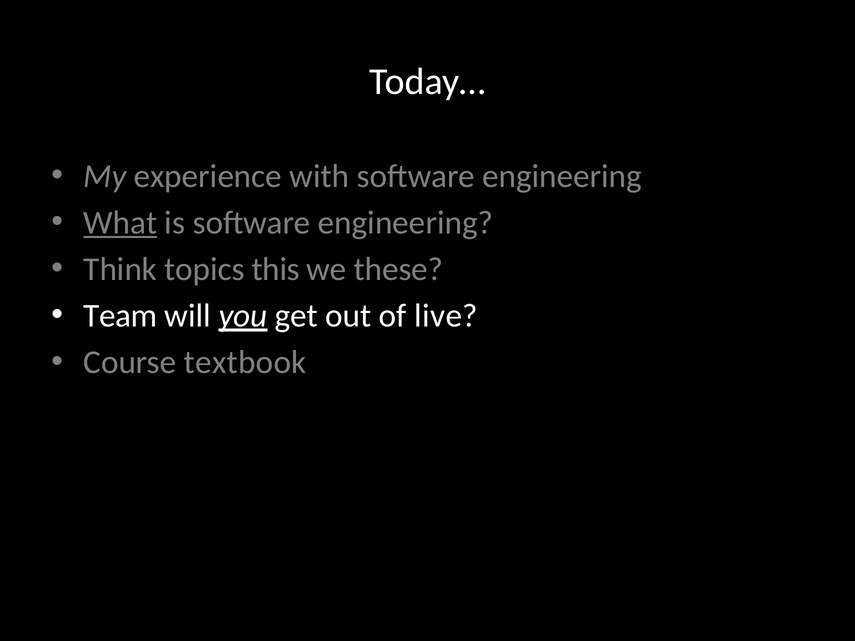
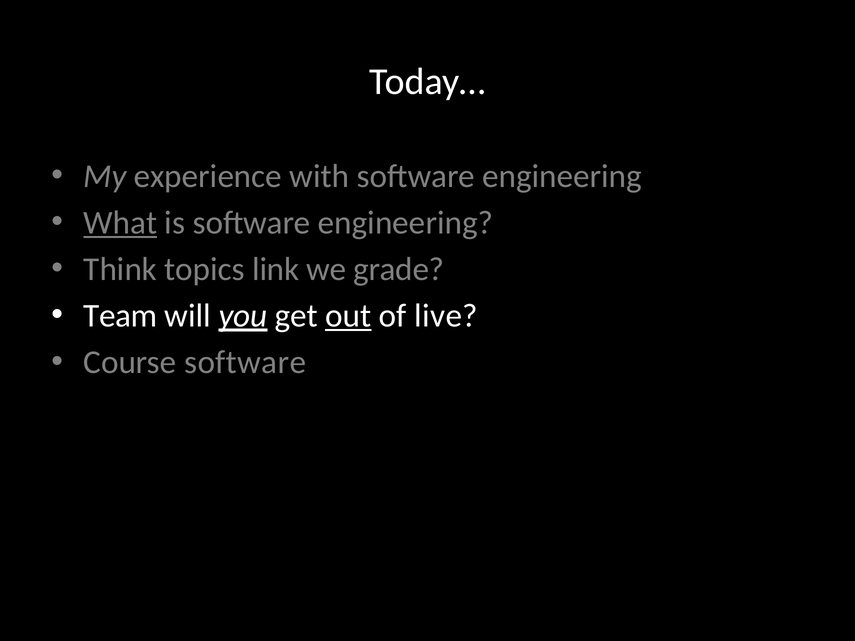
this: this -> link
these: these -> grade
out underline: none -> present
Course textbook: textbook -> software
